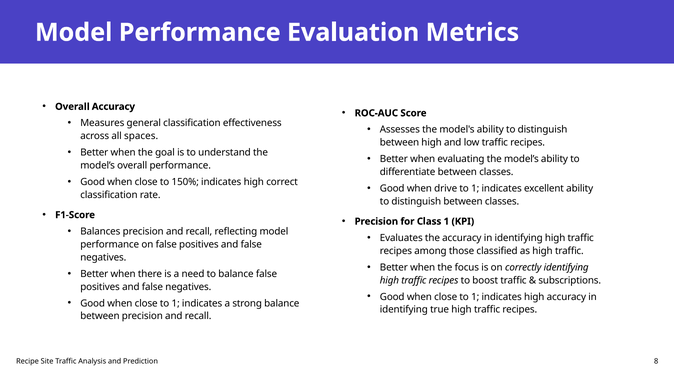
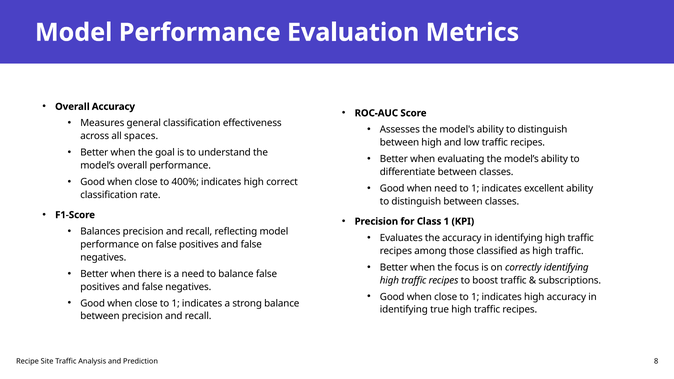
150%: 150% -> 400%
when drive: drive -> need
